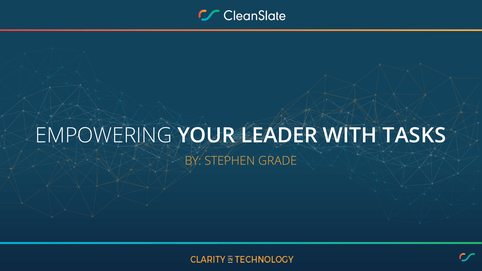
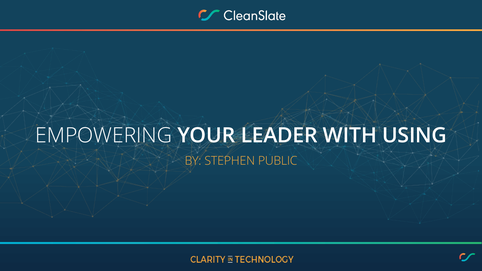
TASKS: TASKS -> USING
GRADE: GRADE -> PUBLIC
